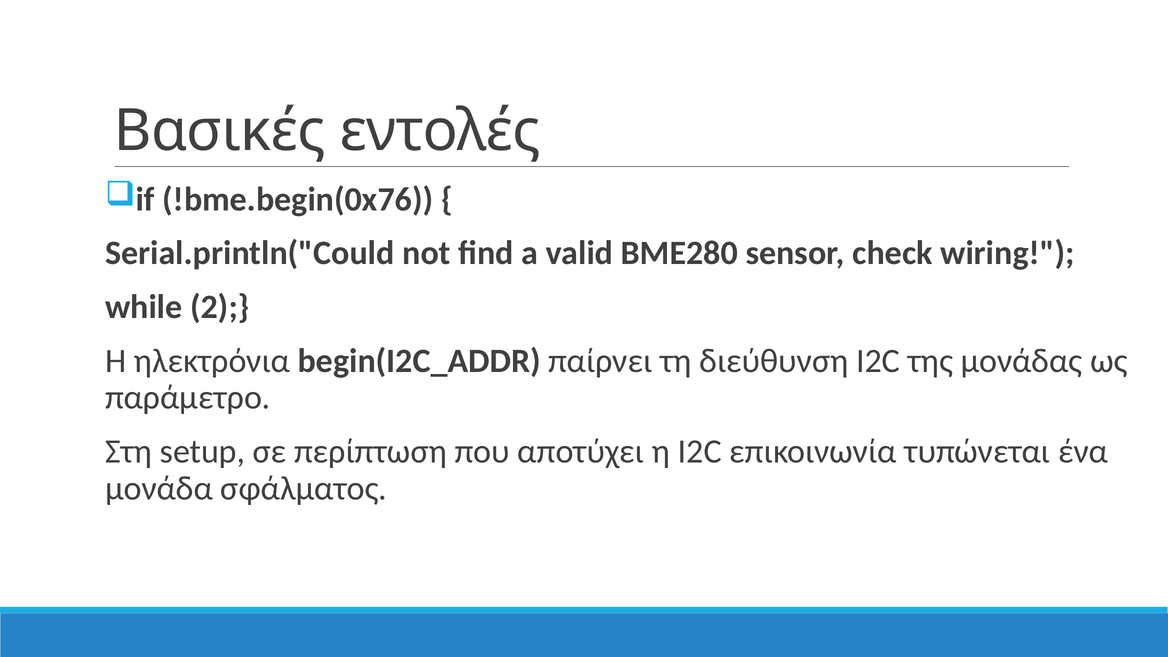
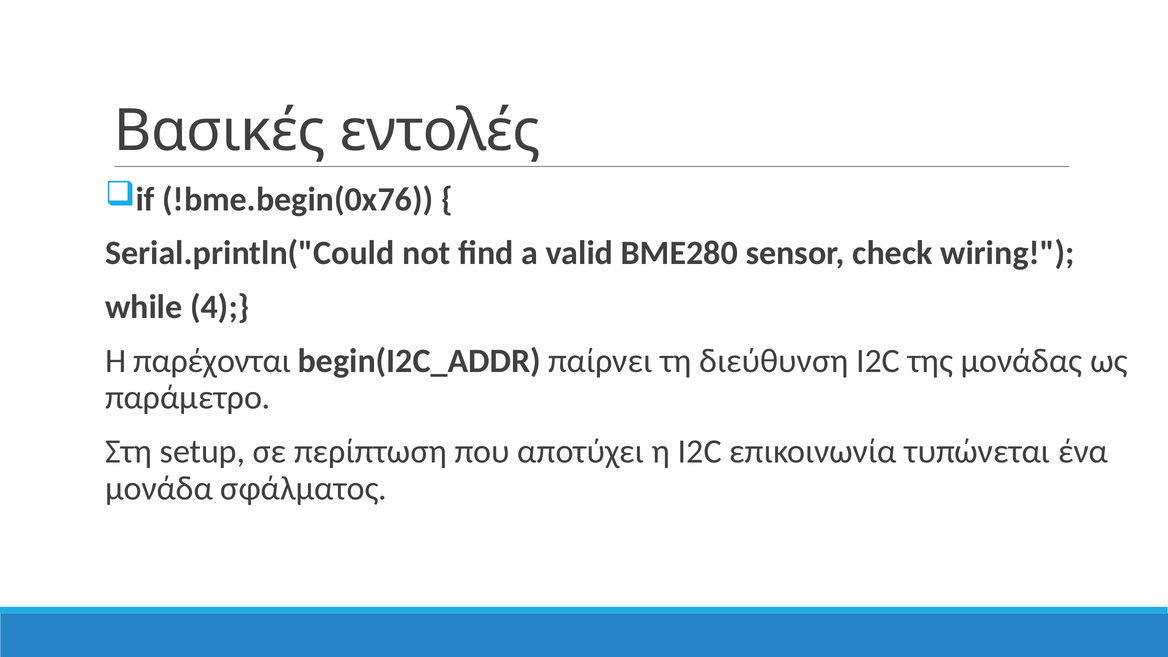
2: 2 -> 4
ηλεκτρόνια: ηλεκτρόνια -> παρέχονται
